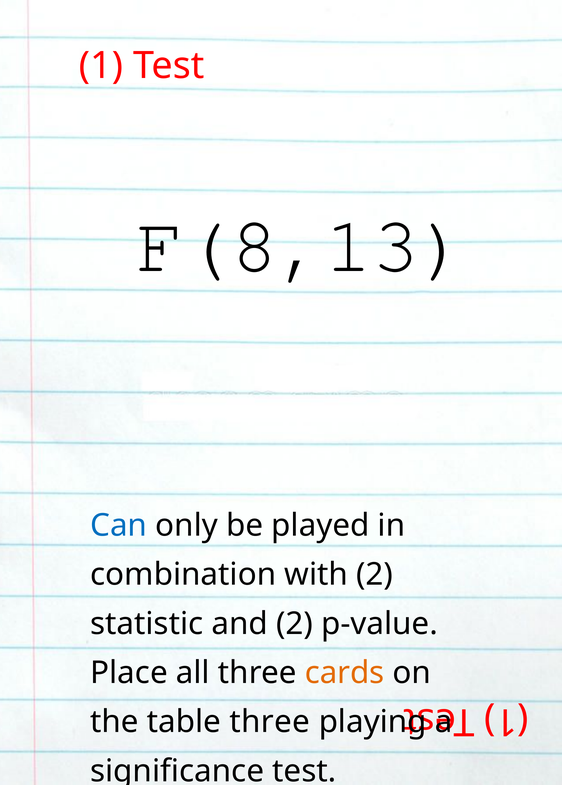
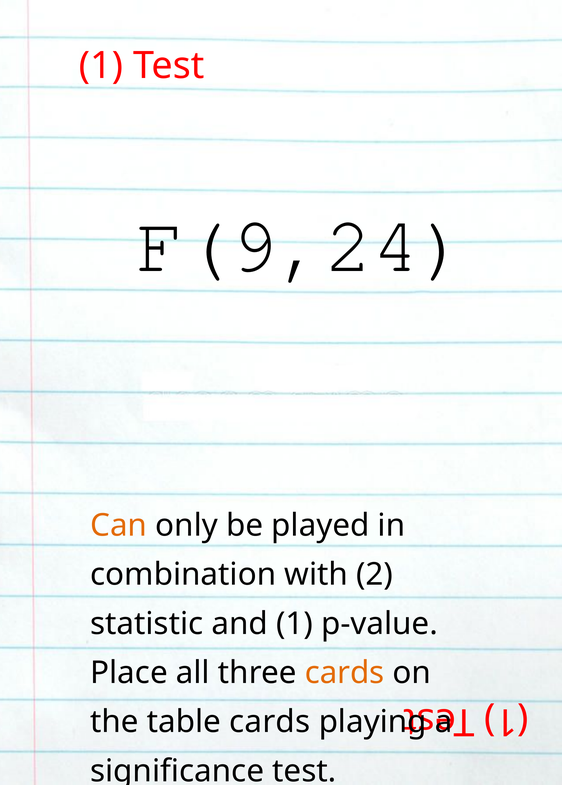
F(8,13: F(8,13 -> F(9,24
Can colour: blue -> orange
and 2: 2 -> 1
table three: three -> cards
